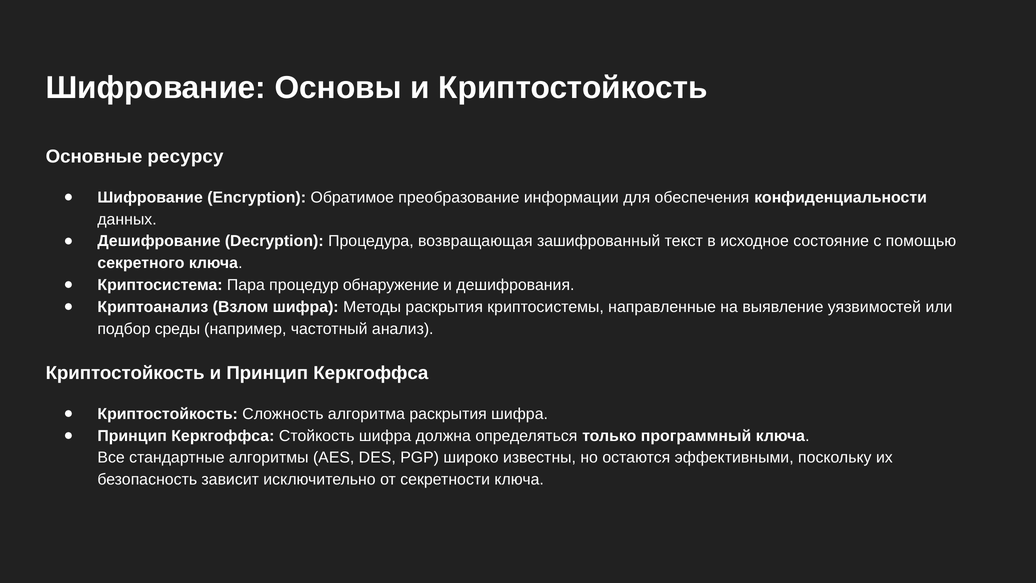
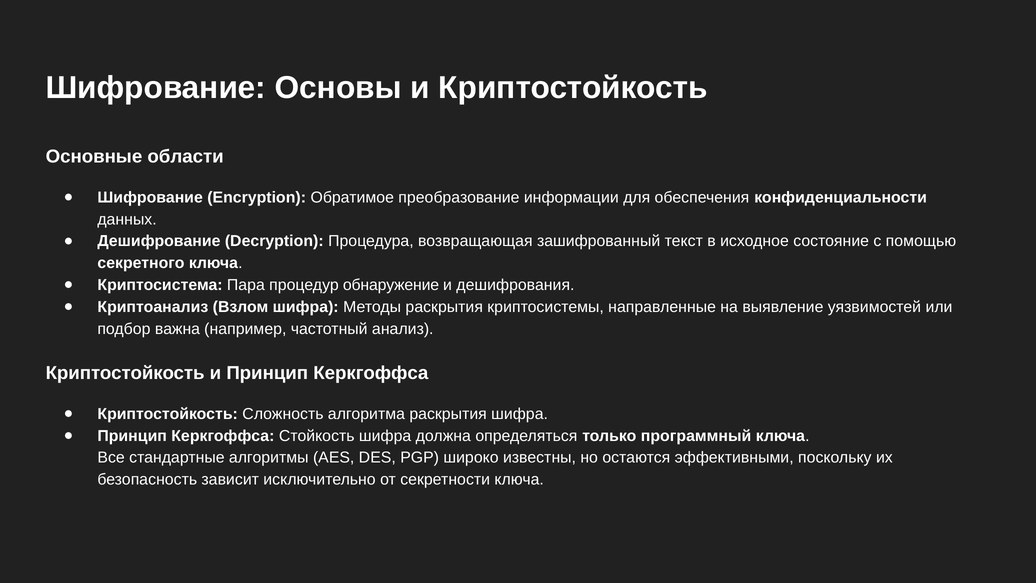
ресурсу: ресурсу -> области
среды: среды -> важна
